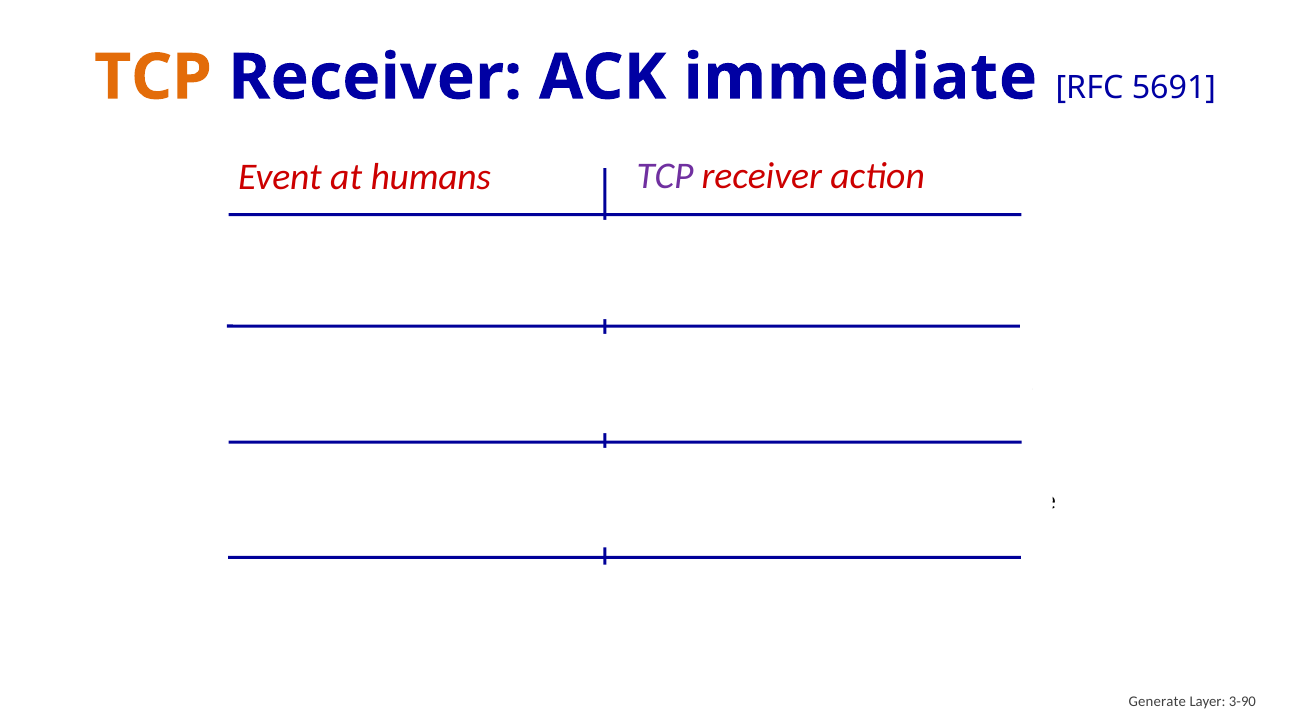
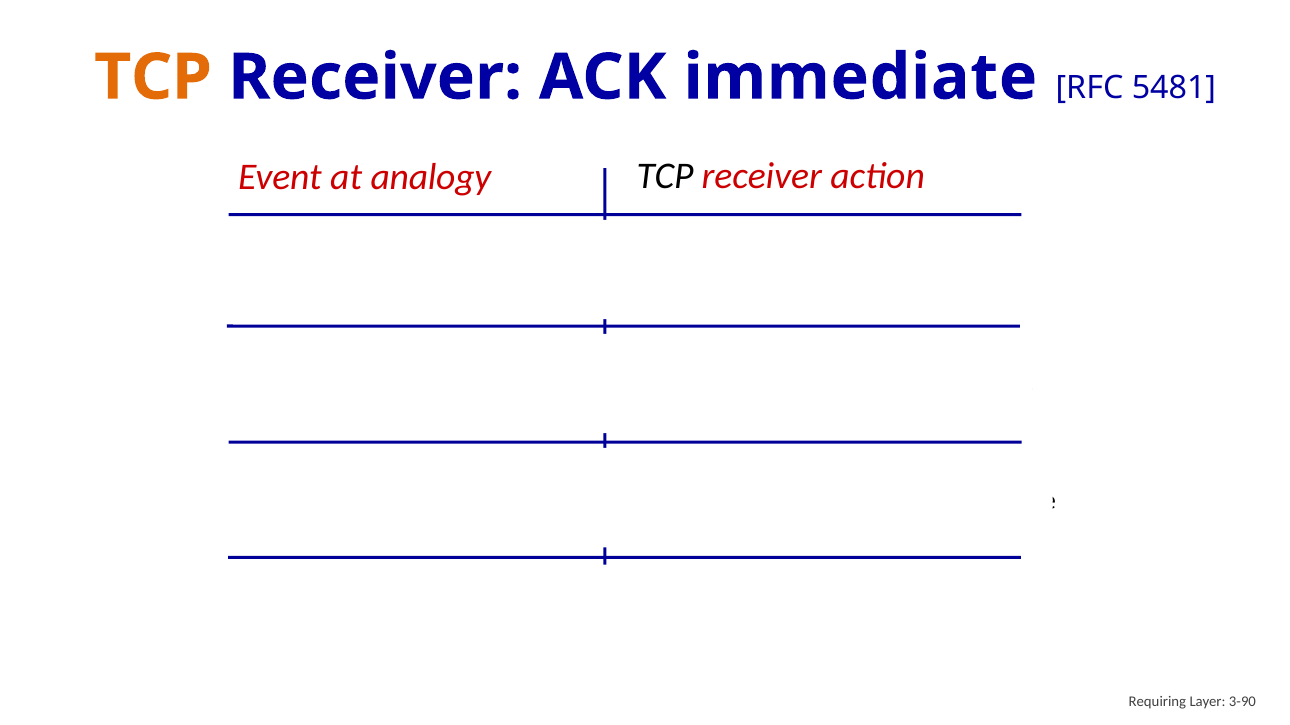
5691: 5691 -> 5481
TCP at (665, 176) colour: purple -> black
humans: humans -> analogy
Generate: Generate -> Requiring
